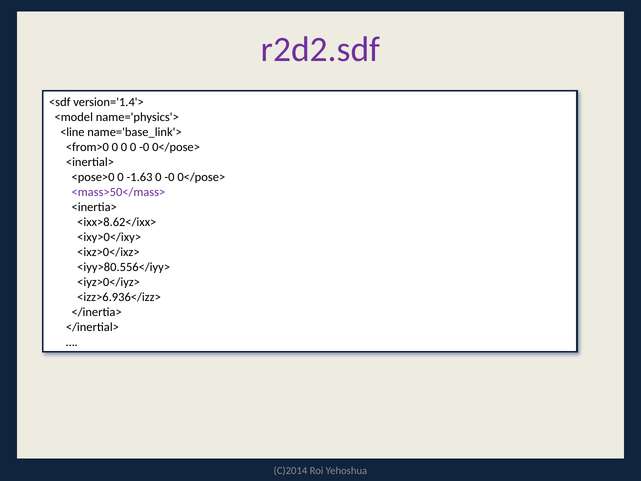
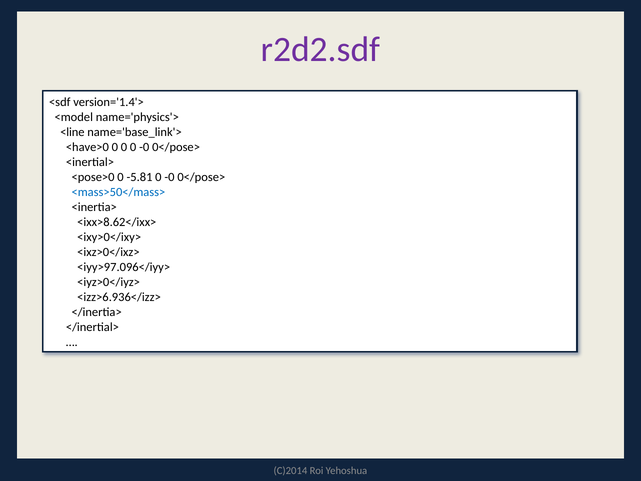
<from>0: <from>0 -> <have>0
-1.63: -1.63 -> -5.81
<mass>50</mass> colour: purple -> blue
<iyy>80.556</iyy>: <iyy>80.556</iyy> -> <iyy>97.096</iyy>
